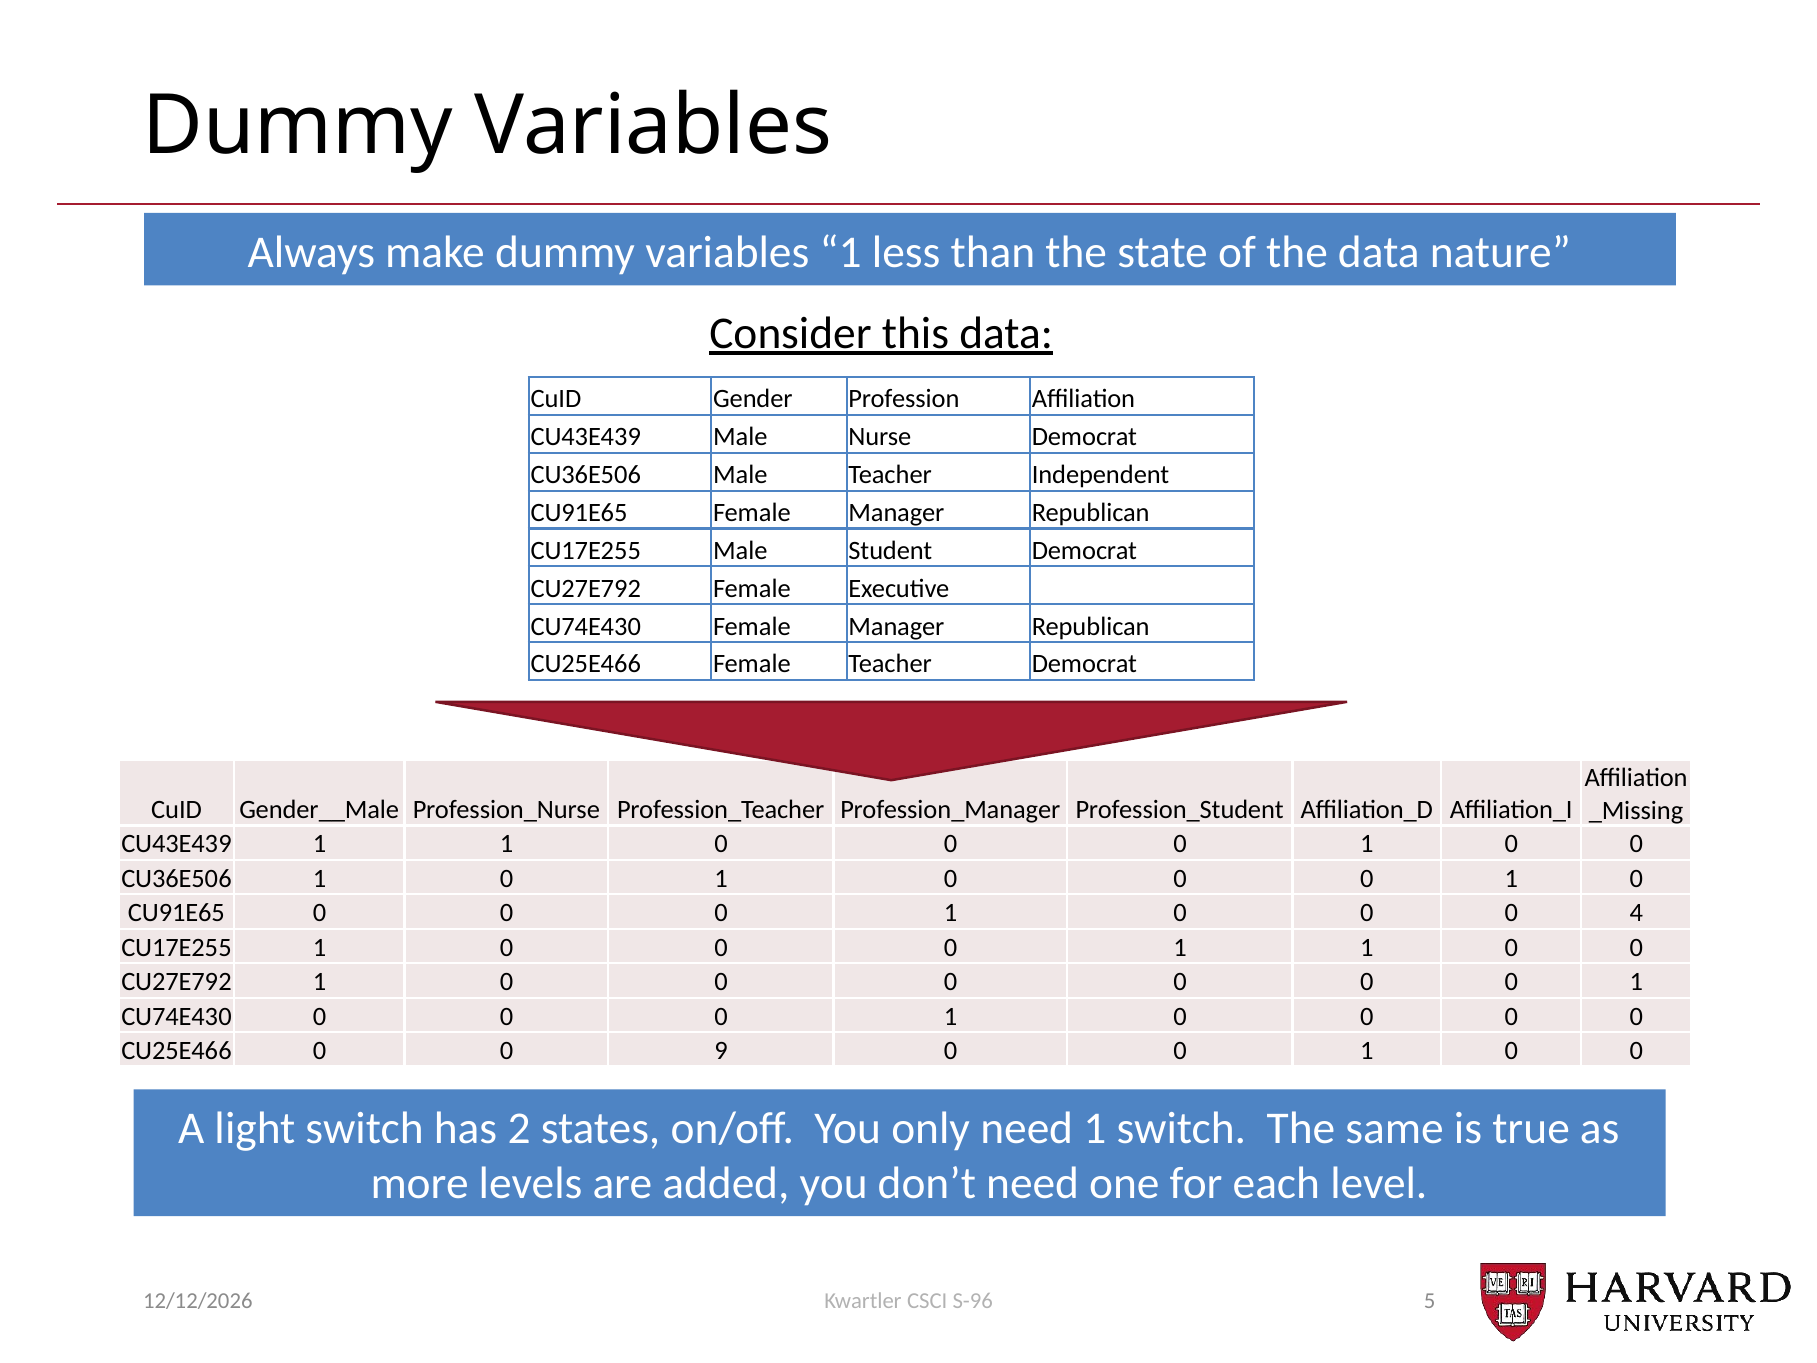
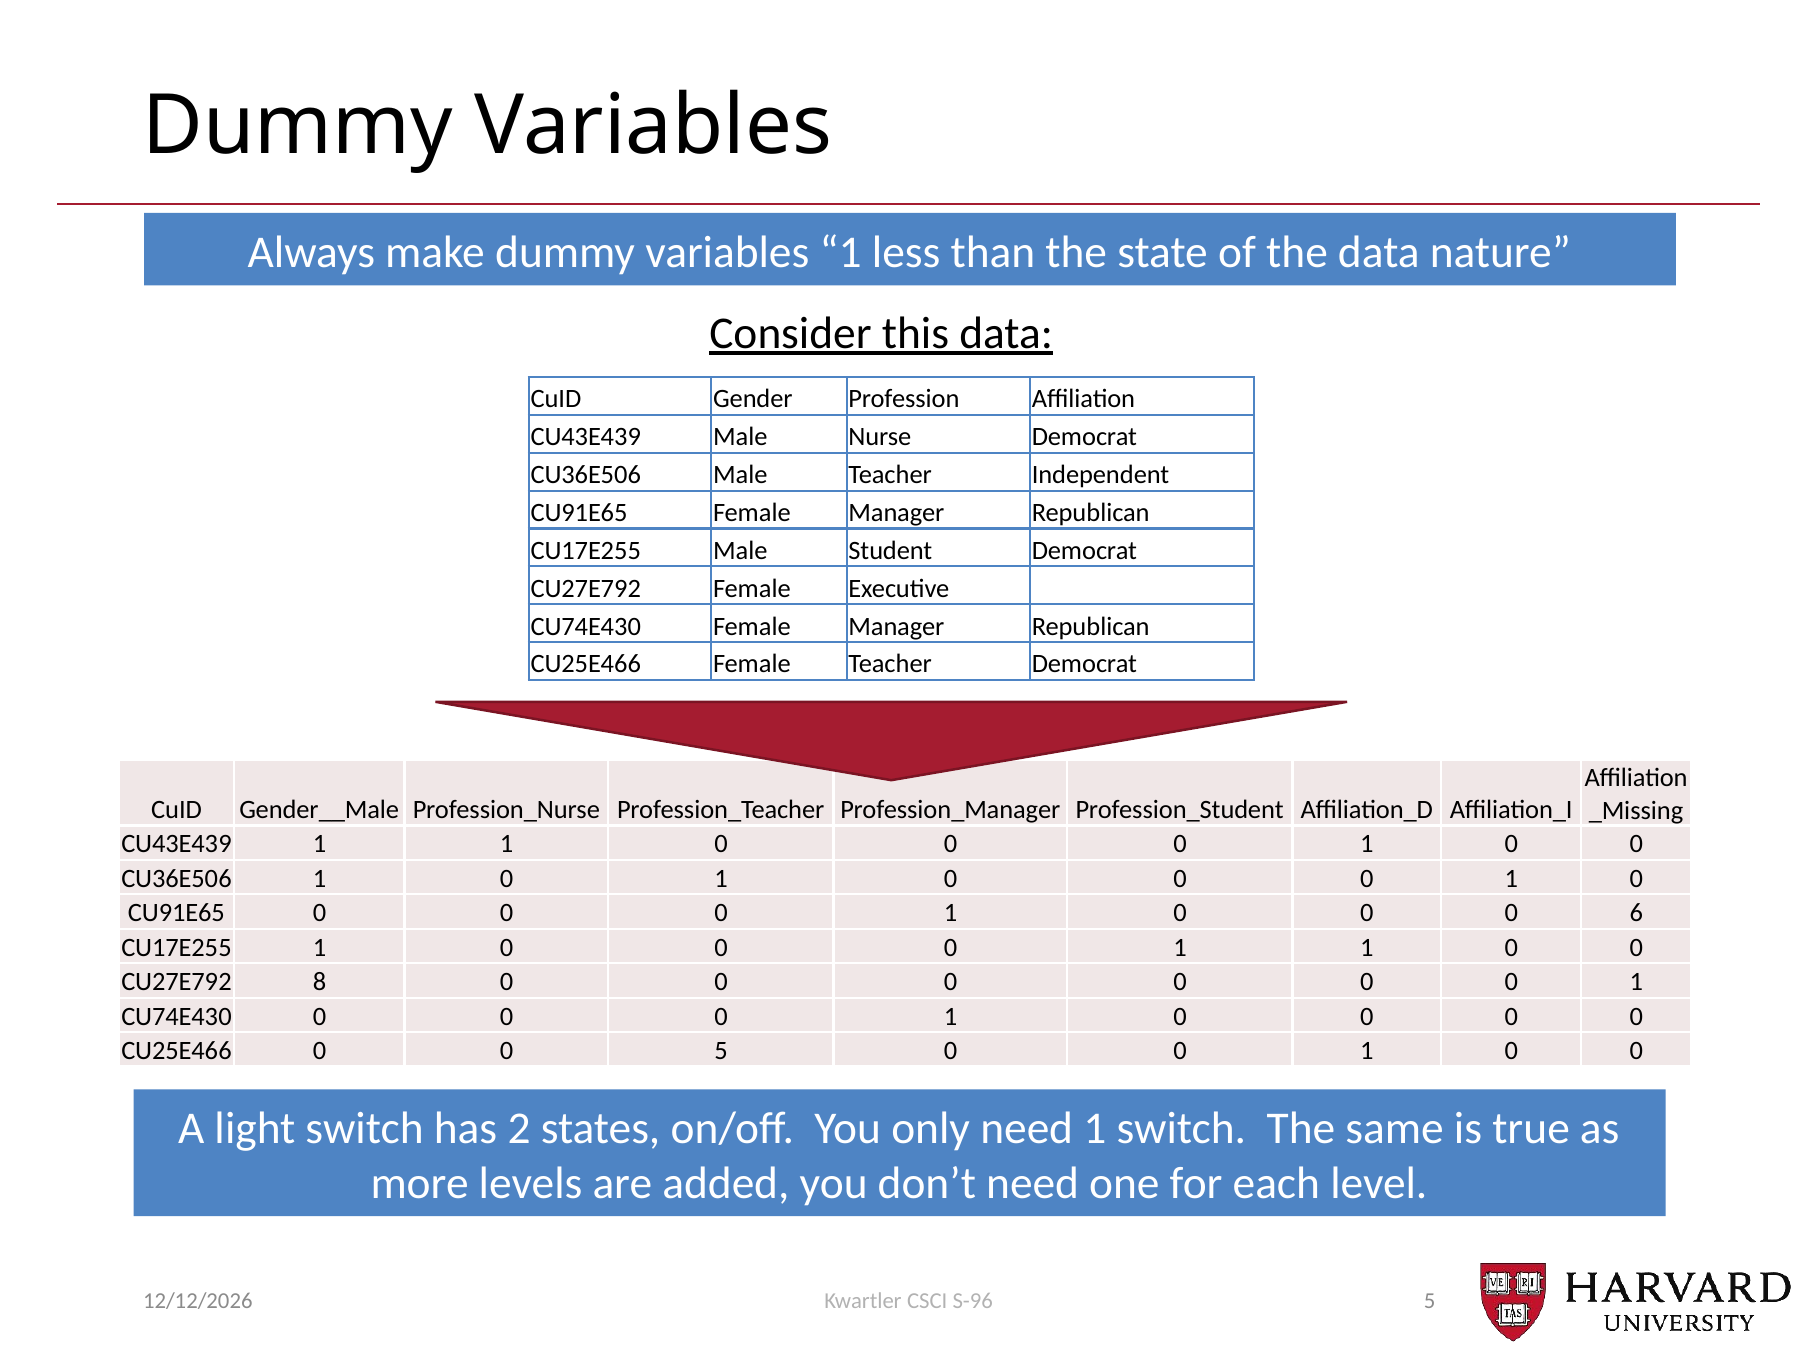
4: 4 -> 6
CU27E792 1: 1 -> 8
0 9: 9 -> 5
